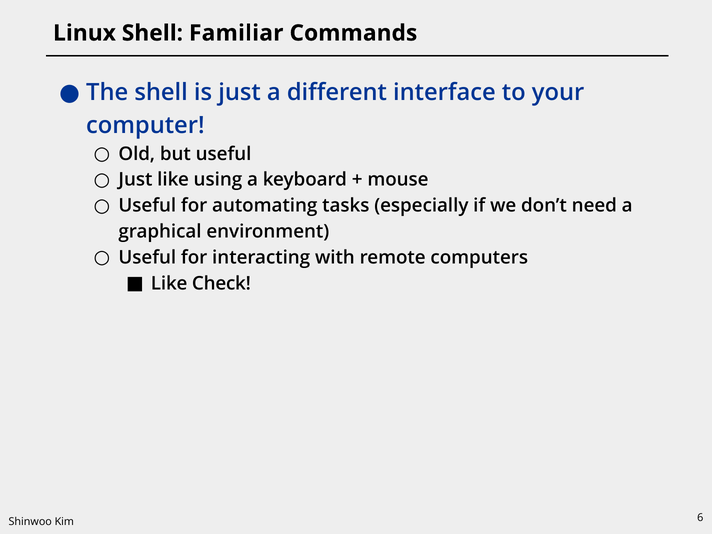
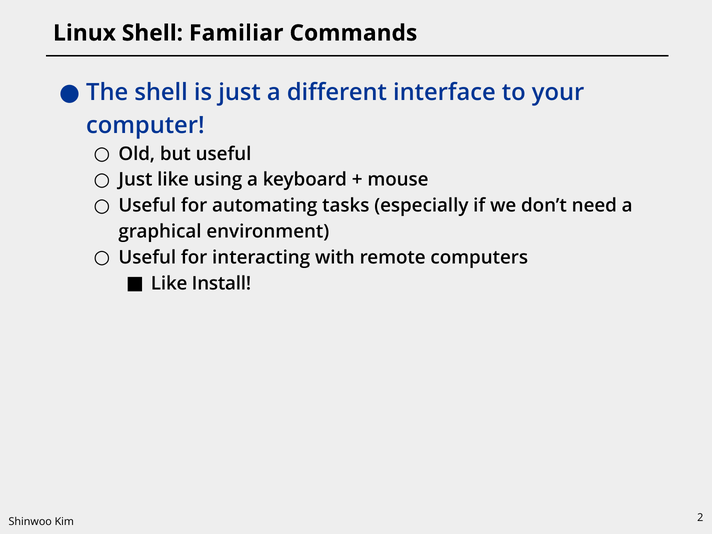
Check: Check -> Install
6: 6 -> 2
